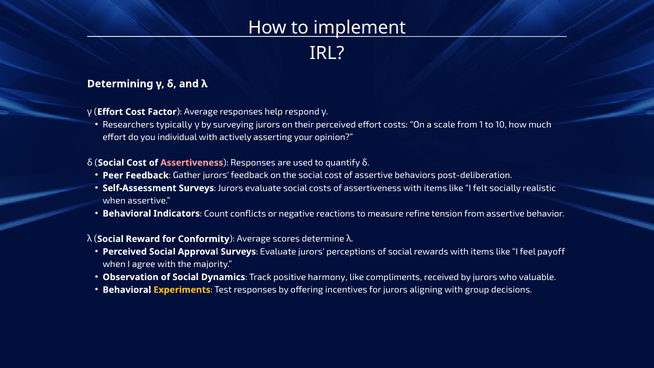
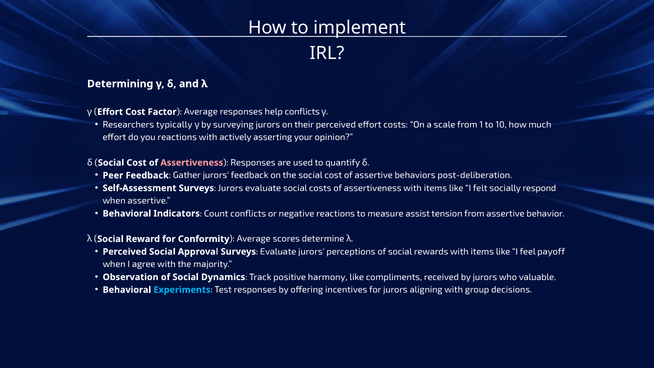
help respond: respond -> conflicts
you individual: individual -> reactions
realistic: realistic -> respond
refine: refine -> assist
Experiments colour: yellow -> light blue
